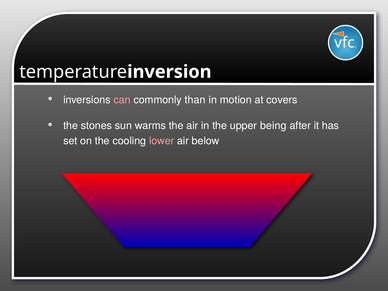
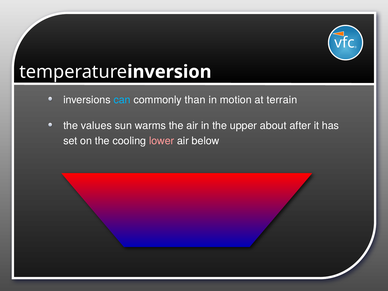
can colour: pink -> light blue
covers: covers -> terrain
stones: stones -> values
being: being -> about
